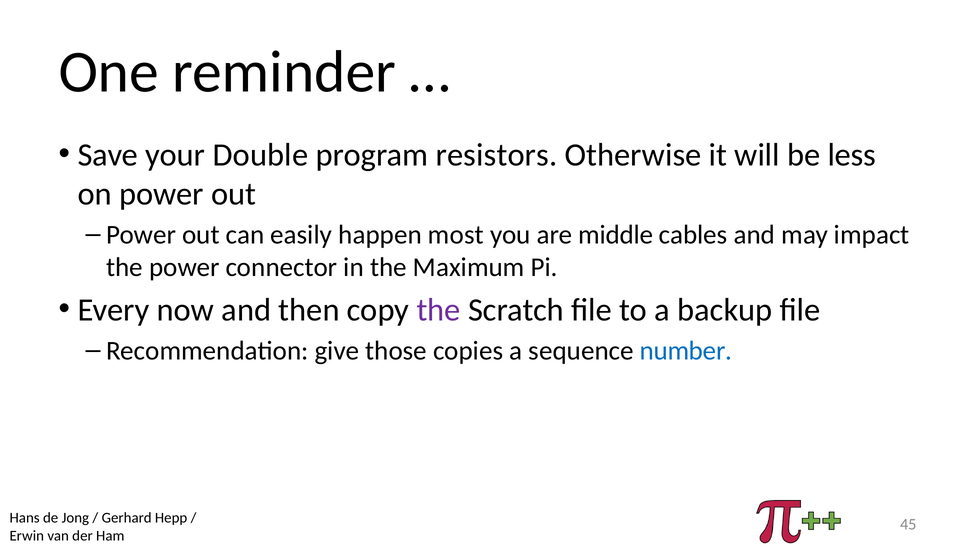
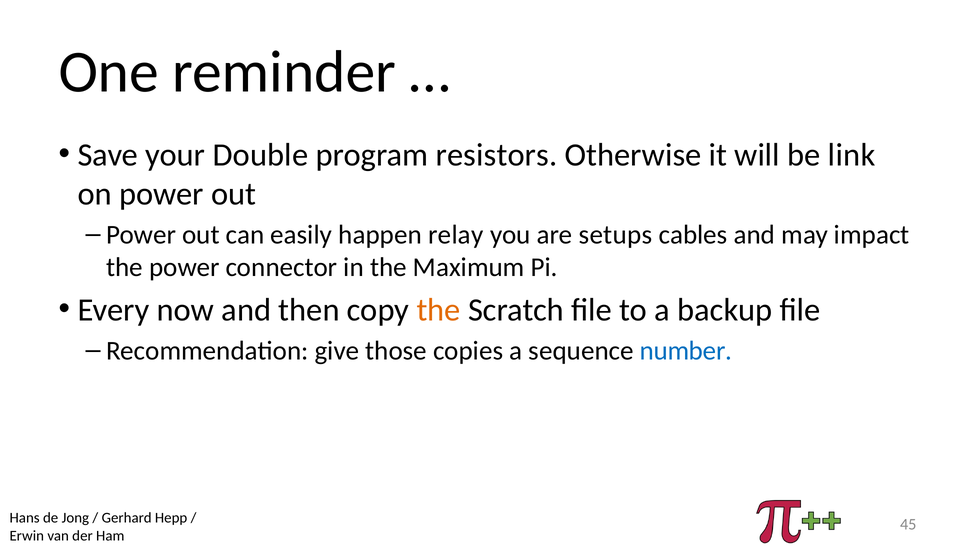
less: less -> link
most: most -> relay
middle: middle -> setups
the at (439, 310) colour: purple -> orange
